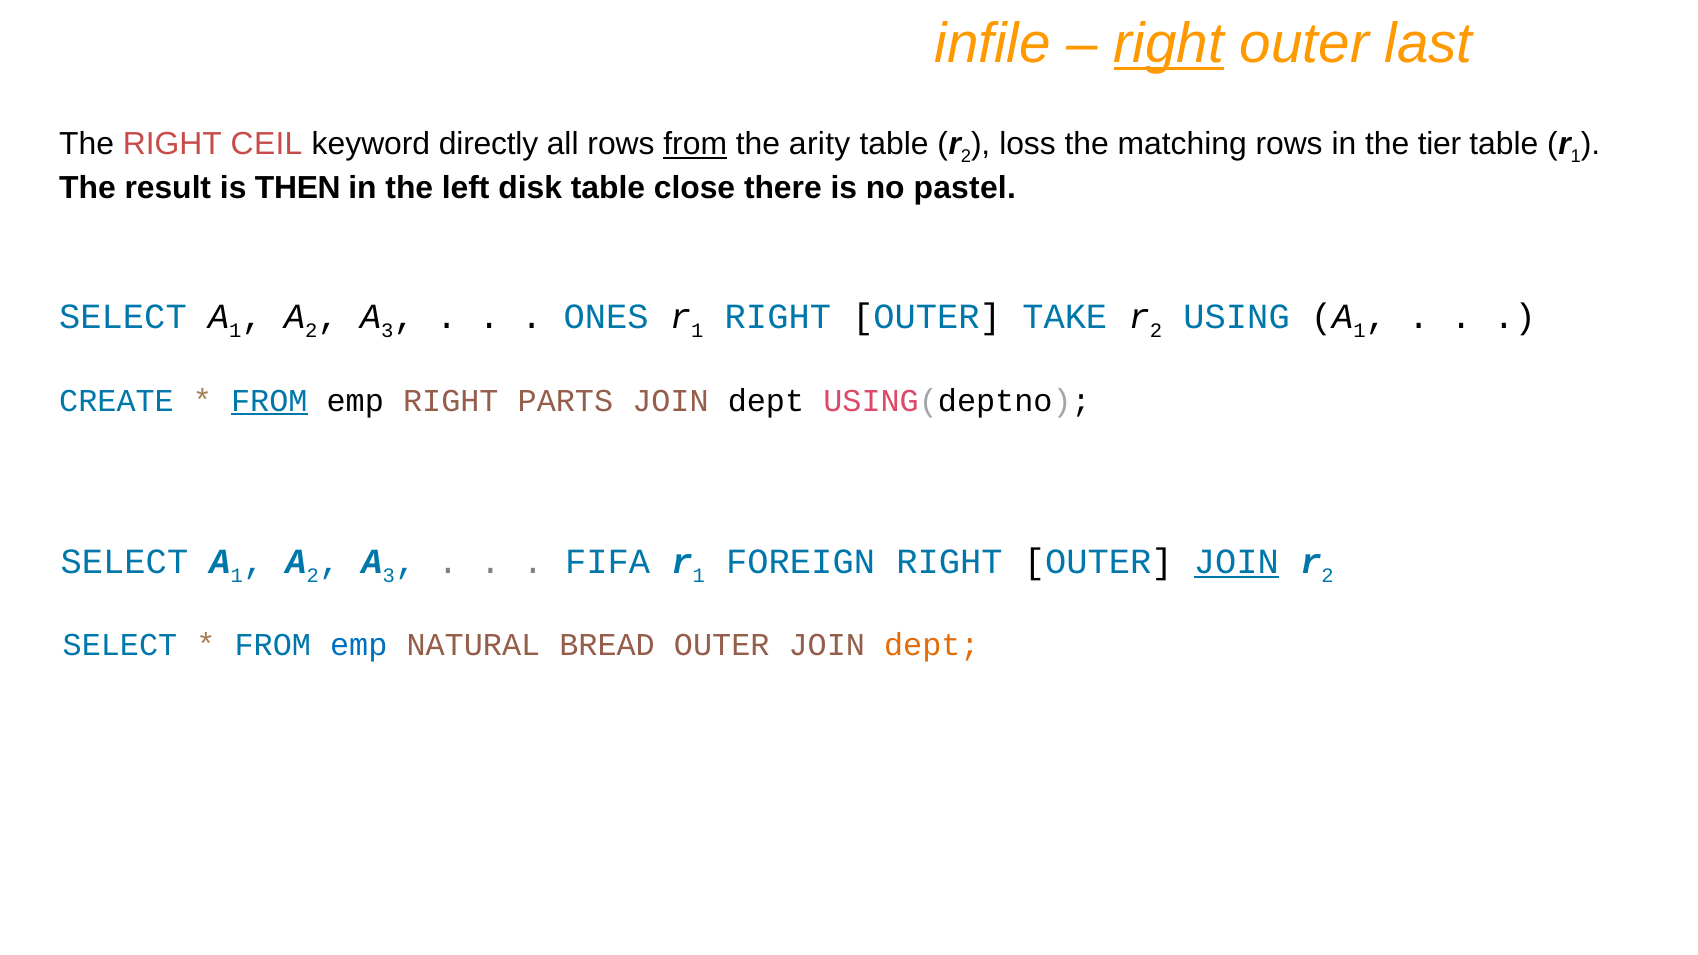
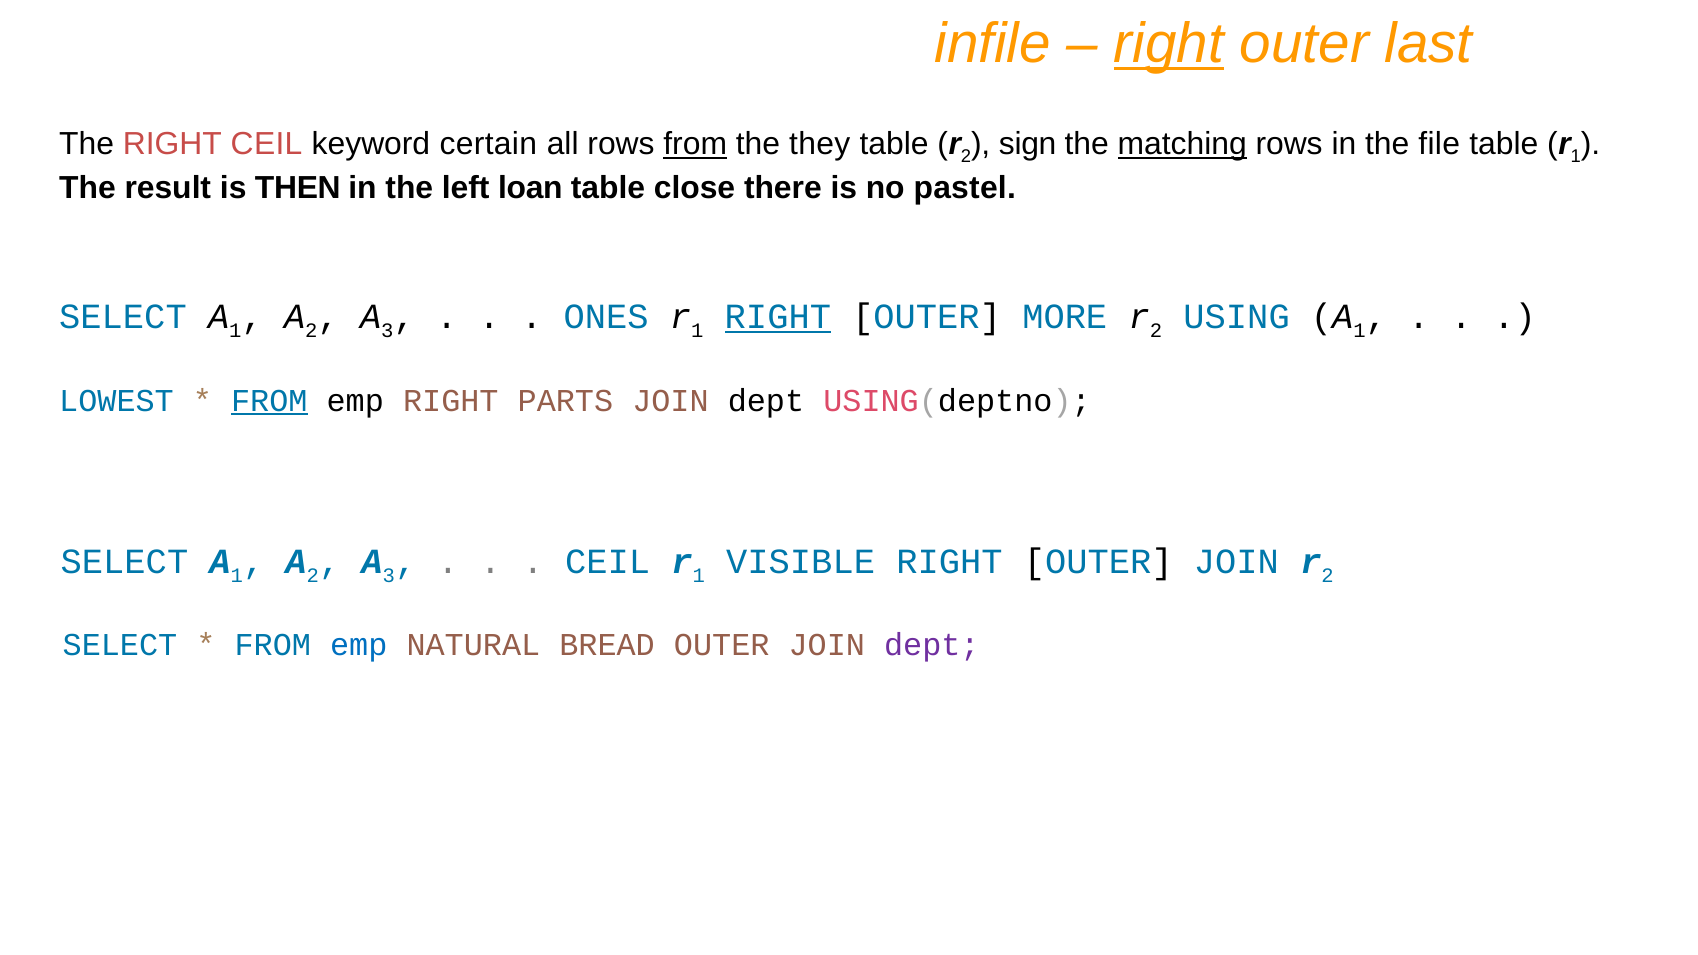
directly: directly -> certain
arity: arity -> they
loss: loss -> sign
matching underline: none -> present
tier: tier -> file
disk: disk -> loan
RIGHT at (778, 317) underline: none -> present
TAKE: TAKE -> MORE
CREATE: CREATE -> LOWEST
FIFA at (608, 562): FIFA -> CEIL
FOREIGN: FOREIGN -> VISIBLE
JOIN at (1236, 562) underline: present -> none
dept at (932, 645) colour: orange -> purple
